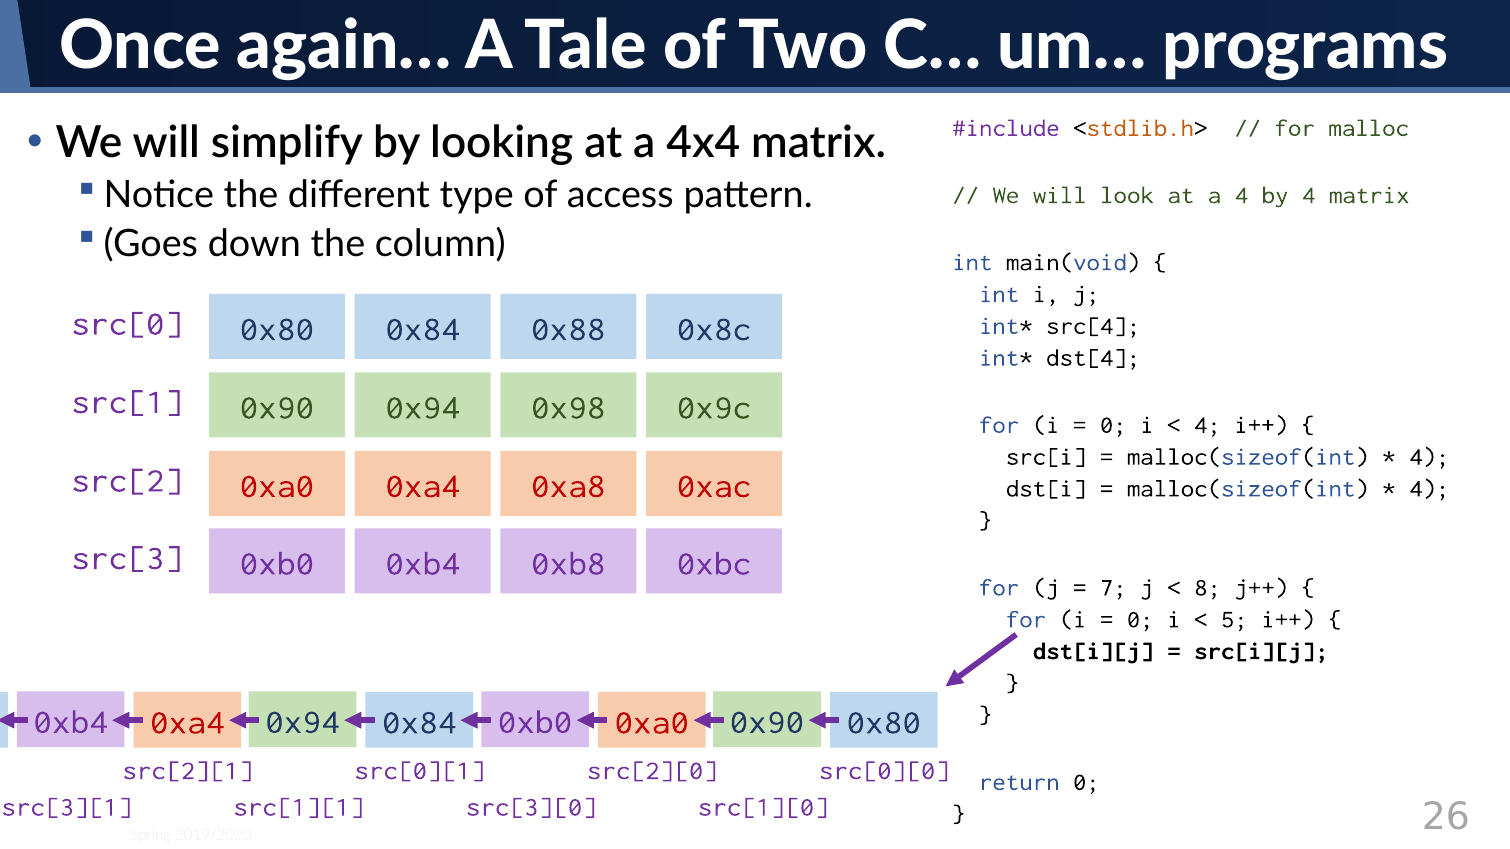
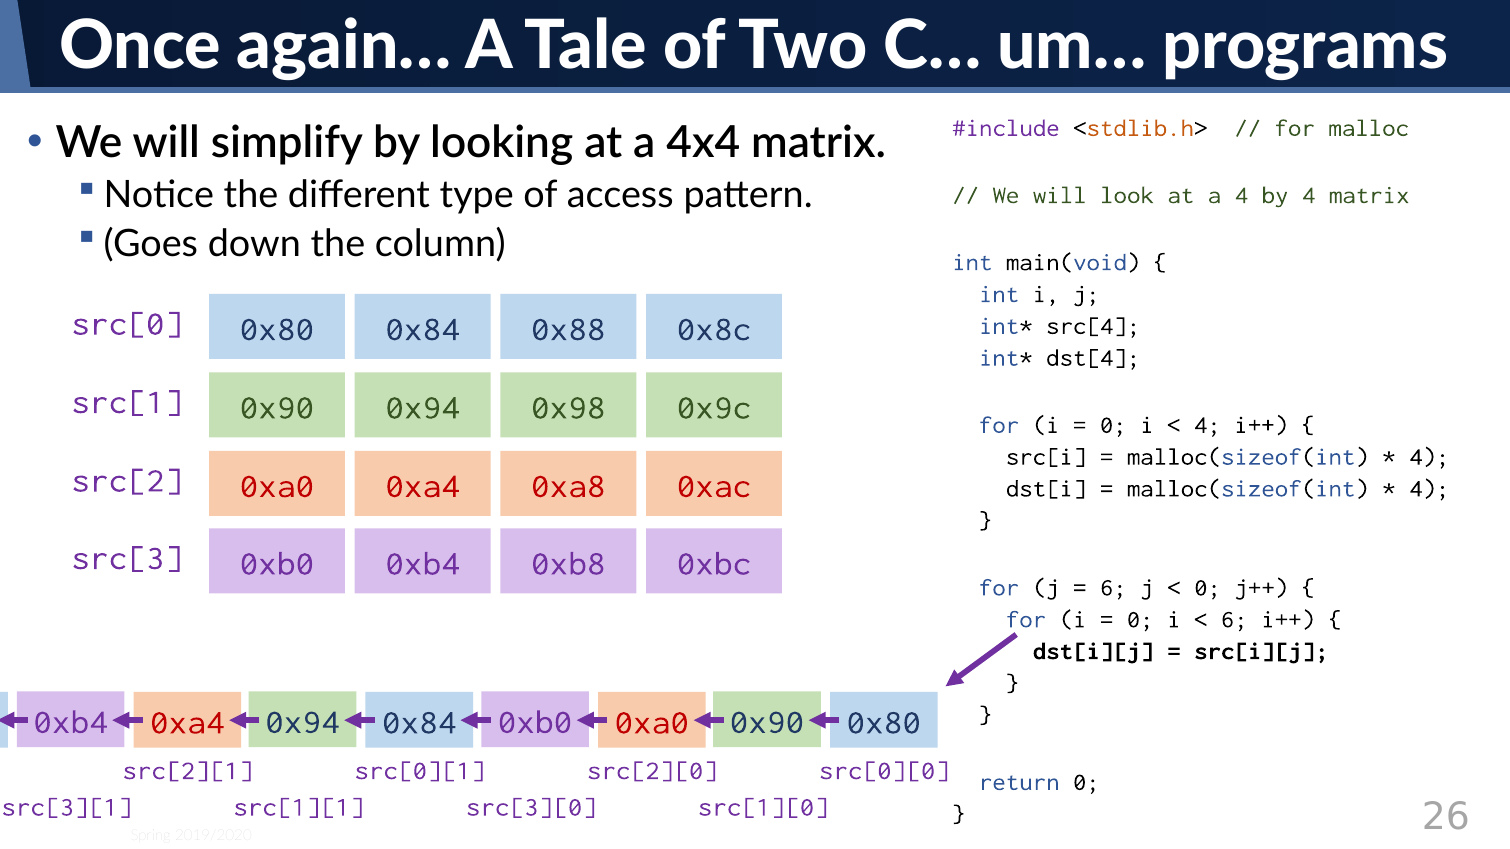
7 at (1113, 588): 7 -> 6
8 at (1208, 588): 8 -> 0
5 at (1234, 619): 5 -> 6
